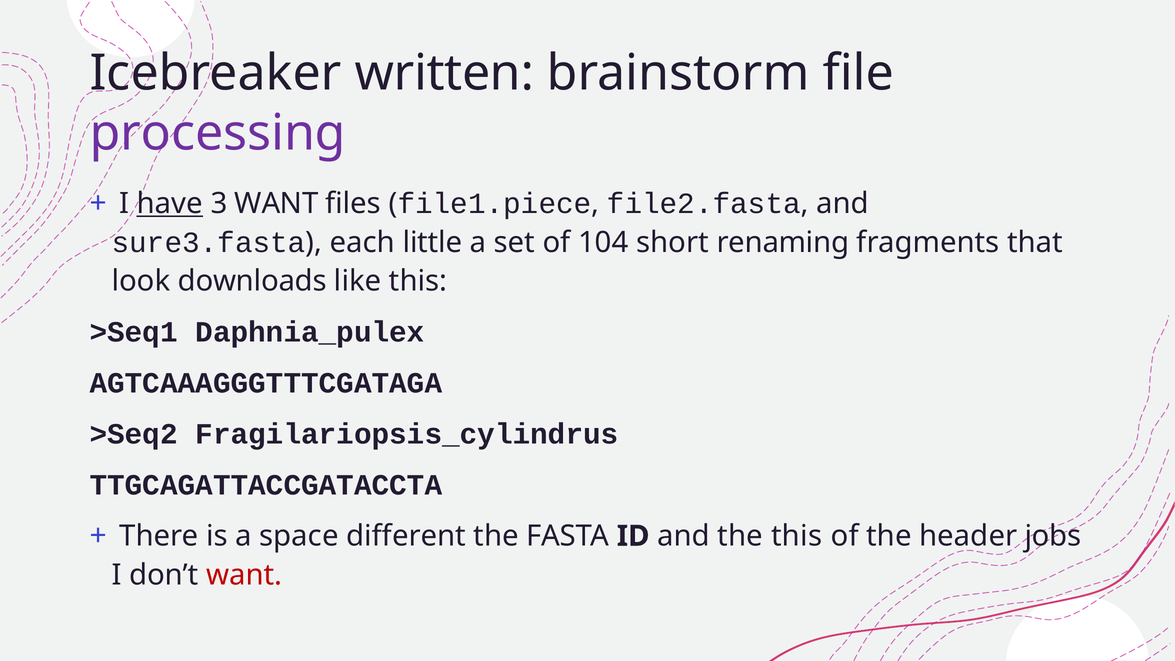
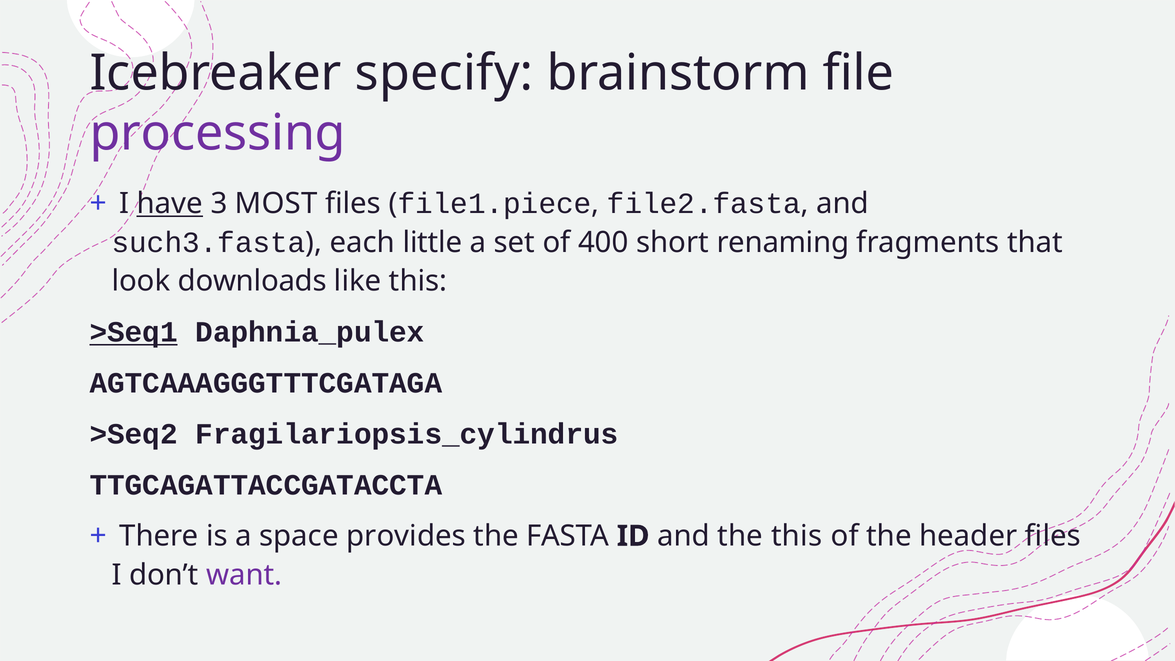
written: written -> specify
3 WANT: WANT -> MOST
sure3.fasta: sure3.fasta -> such3.fasta
104: 104 -> 400
>Seq1 underline: none -> present
different: different -> provides
header jobs: jobs -> files
want at (244, 575) colour: red -> purple
